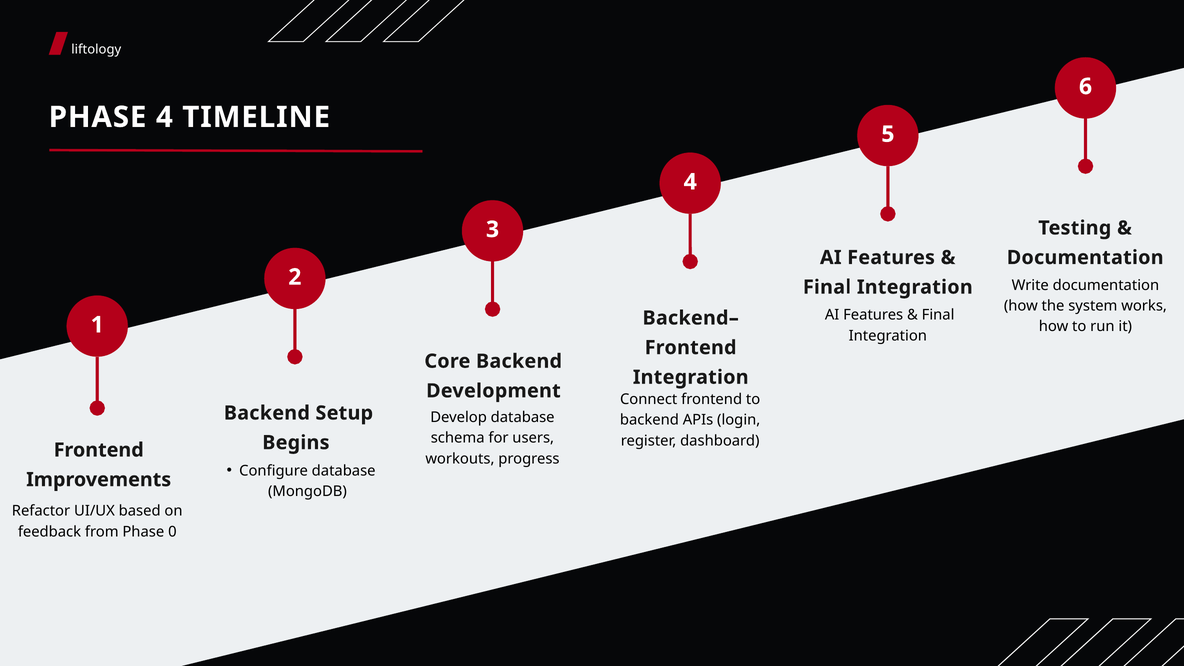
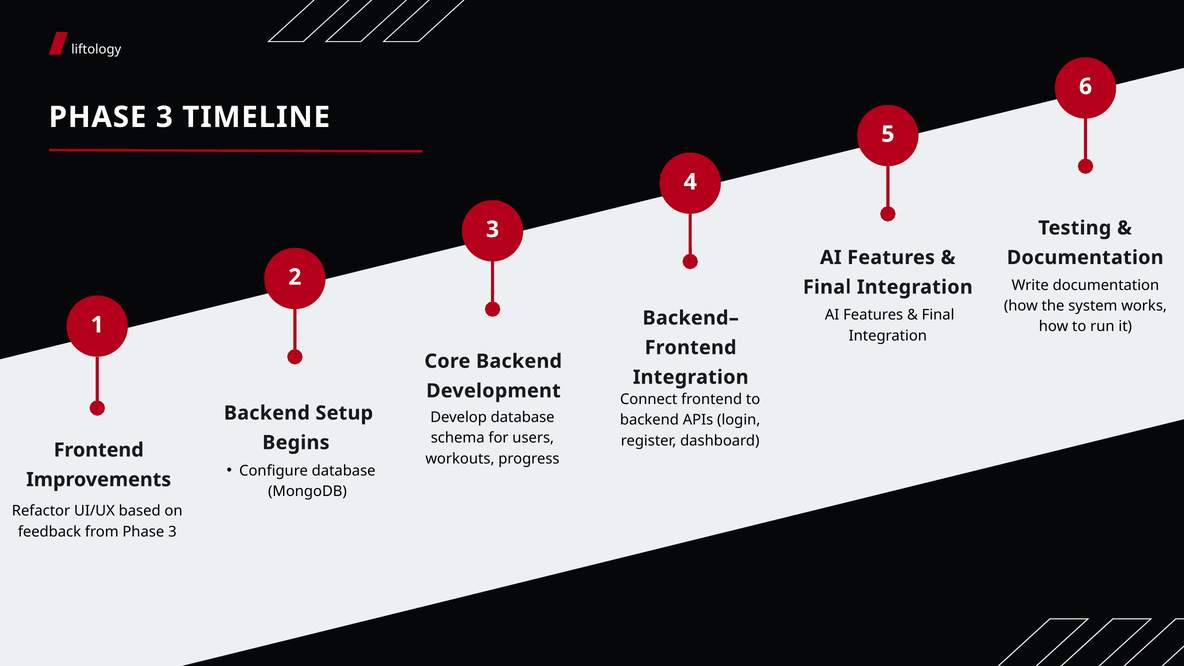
4 at (164, 117): 4 -> 3
from Phase 0: 0 -> 3
